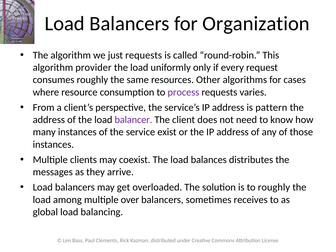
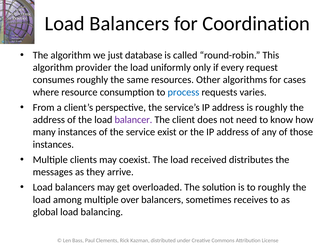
Organization: Organization -> Coordination
just requests: requests -> database
process colour: purple -> blue
is pattern: pattern -> roughly
balances: balances -> received
